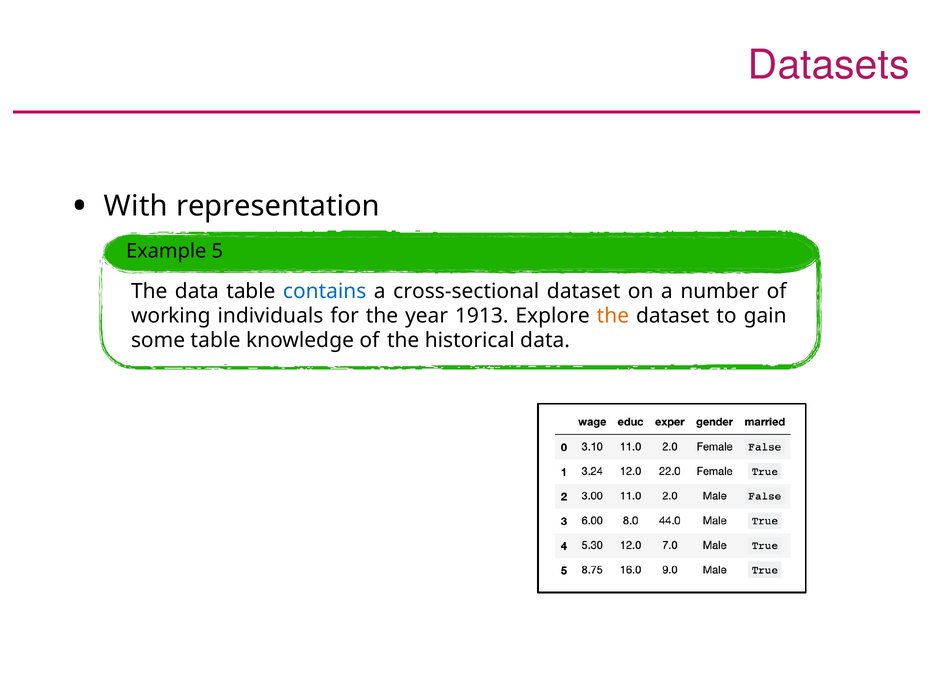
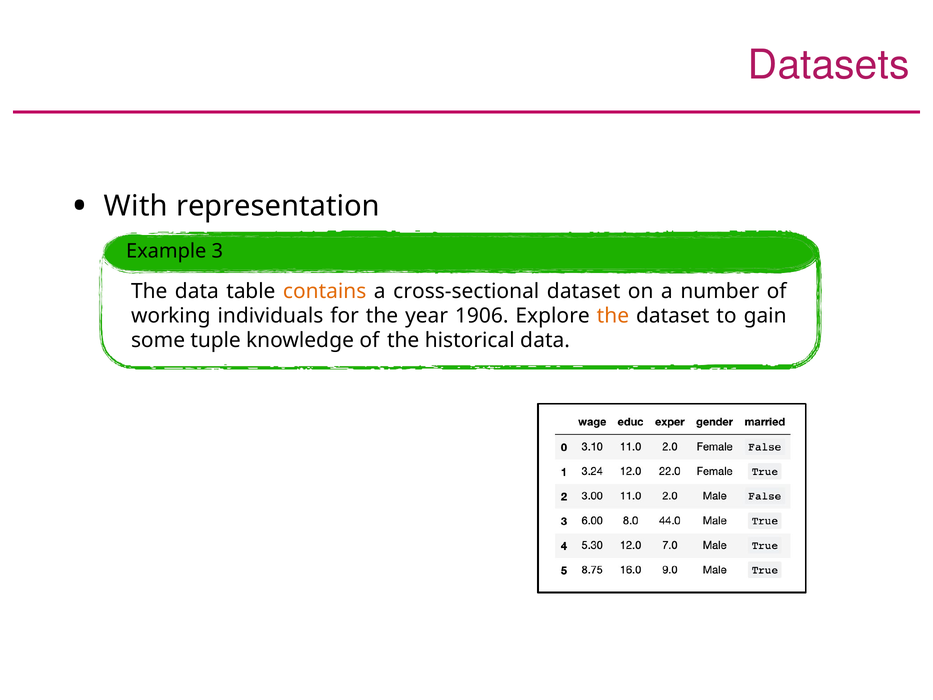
5: 5 -> 3
contains colour: blue -> orange
1913: 1913 -> 1906
some table: table -> tuple
